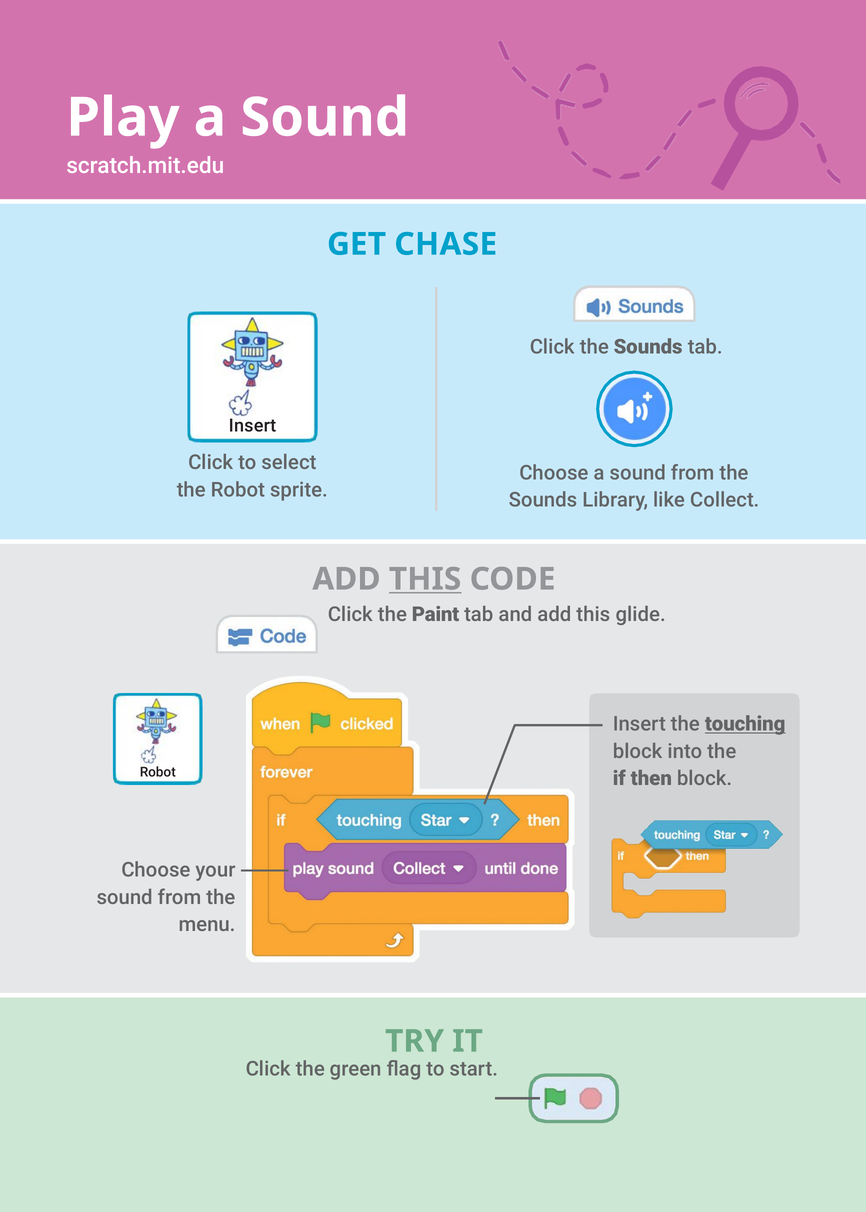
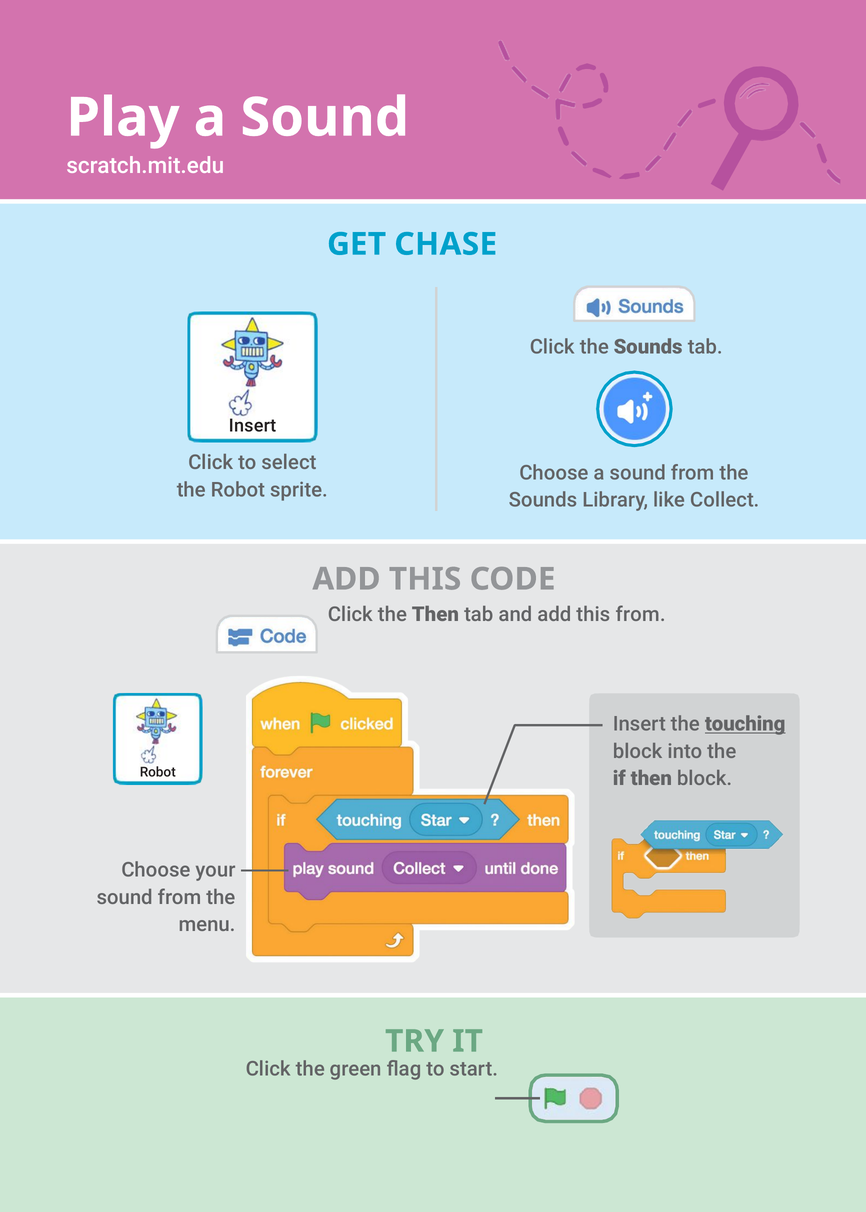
THIS at (425, 579) underline: present -> none
the Paint: Paint -> Then
this glide: glide -> from
